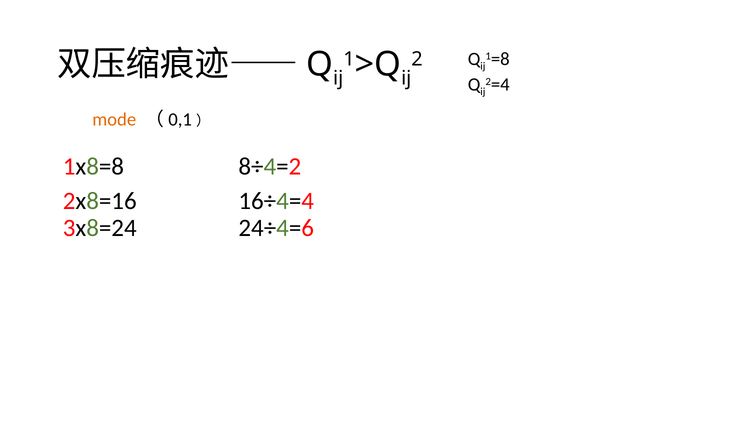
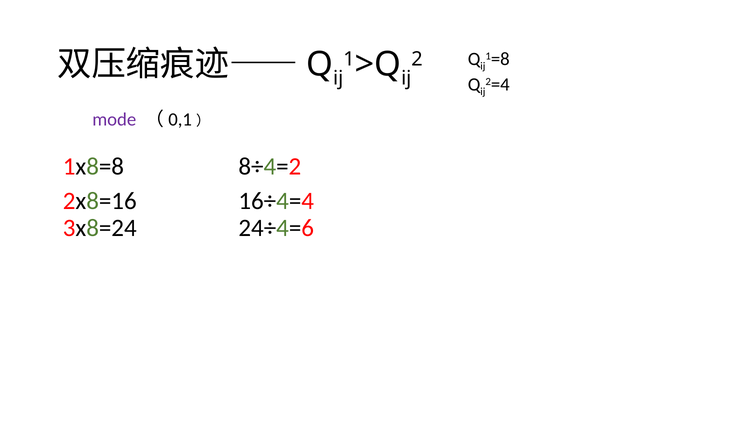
mode colour: orange -> purple
